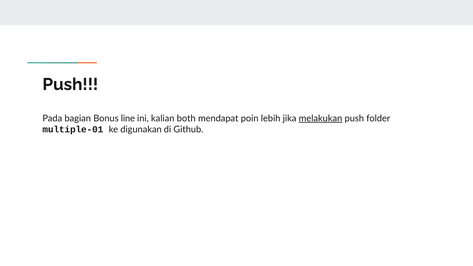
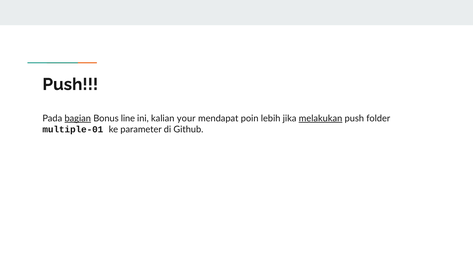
bagian underline: none -> present
both: both -> your
digunakan: digunakan -> parameter
